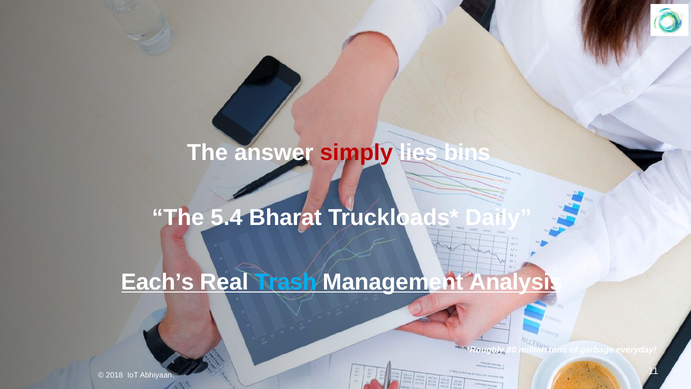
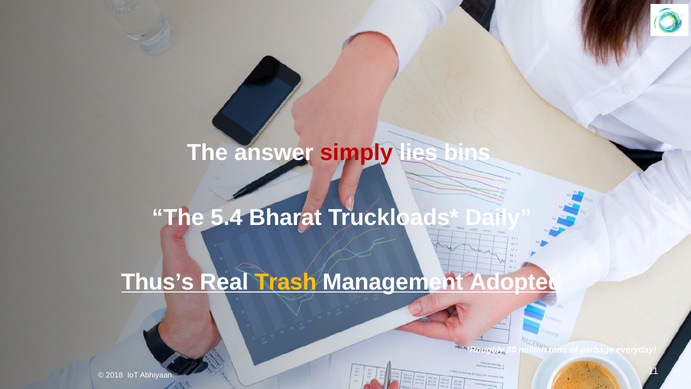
Each’s: Each’s -> Thus’s
Trash colour: light blue -> yellow
Analysis: Analysis -> Adopted
